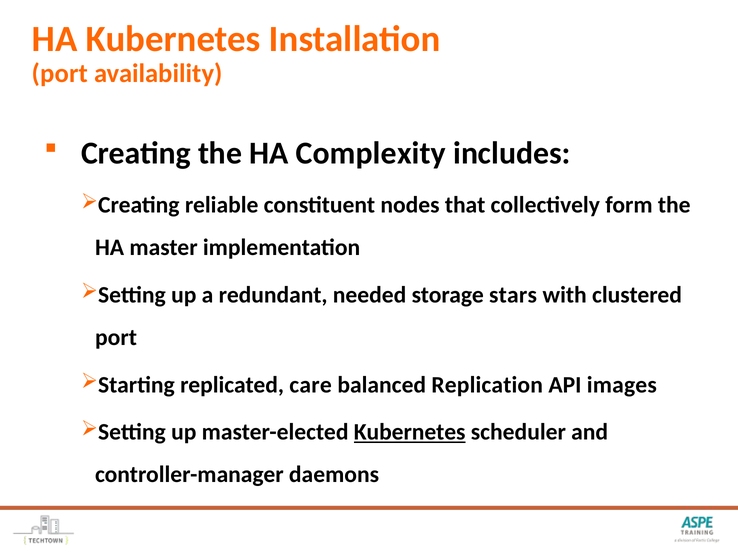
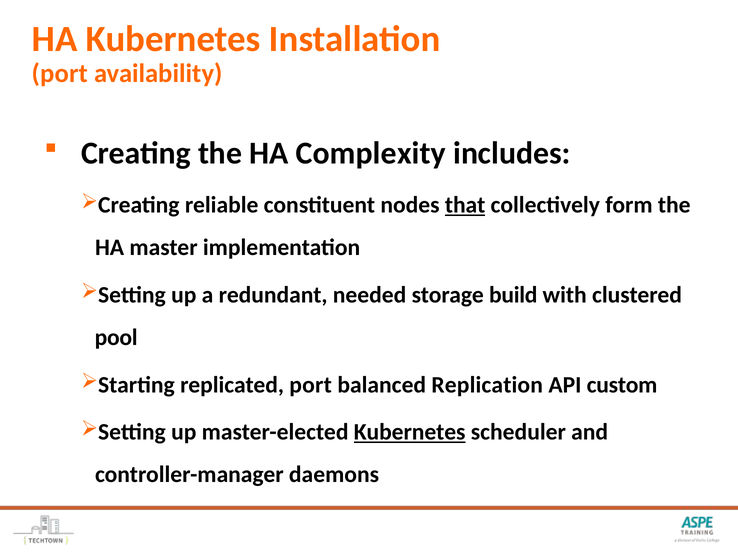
that underline: none -> present
stars: stars -> build
port at (116, 337): port -> pool
replicated care: care -> port
images: images -> custom
